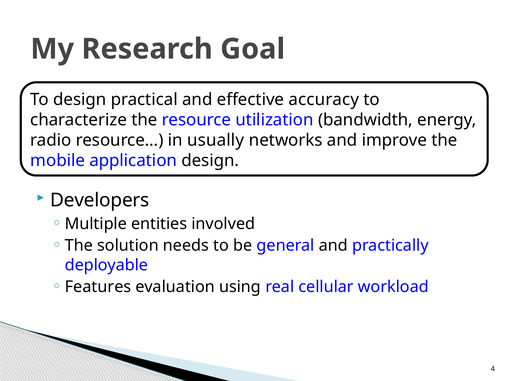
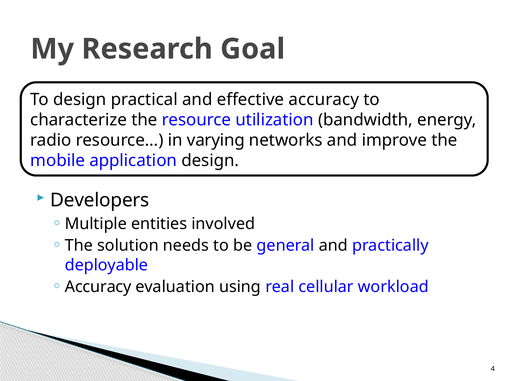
usually: usually -> varying
Features at (98, 286): Features -> Accuracy
